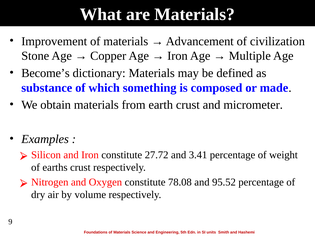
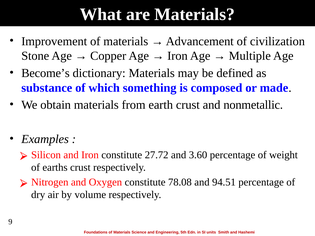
micrometer: micrometer -> nonmetallic
3.41: 3.41 -> 3.60
95.52: 95.52 -> 94.51
